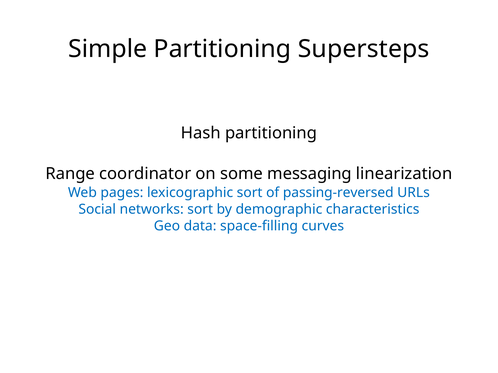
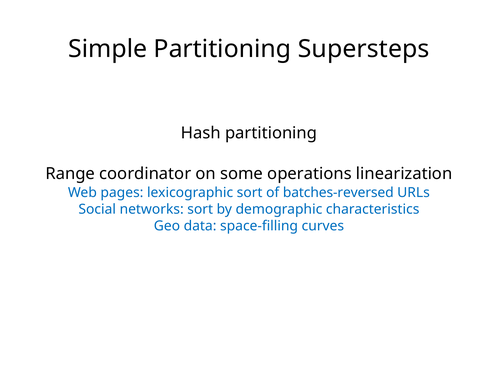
messaging: messaging -> operations
passing-reversed: passing-reversed -> batches-reversed
